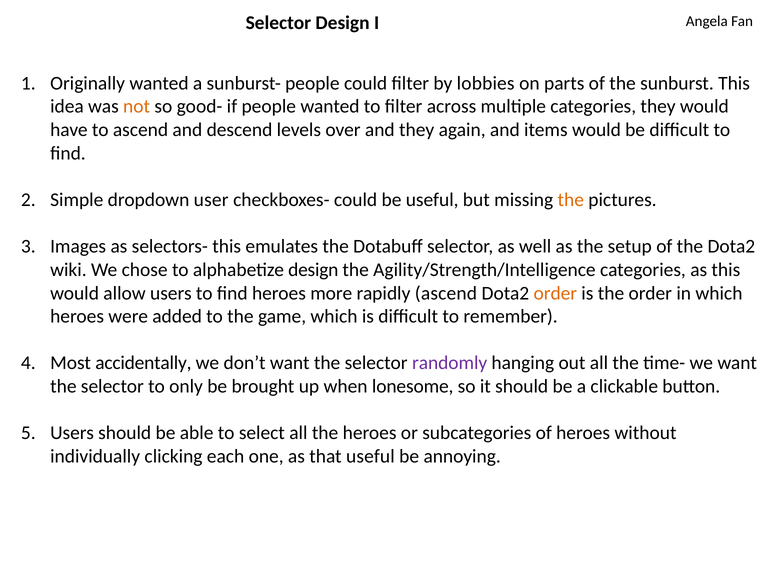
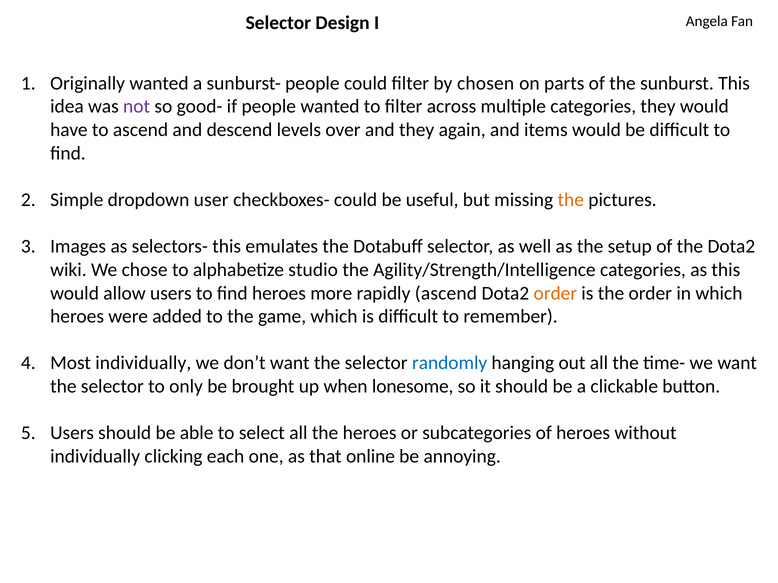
lobbies: lobbies -> chosen
not colour: orange -> purple
alphabetize design: design -> studio
Most accidentally: accidentally -> individually
randomly colour: purple -> blue
that useful: useful -> online
